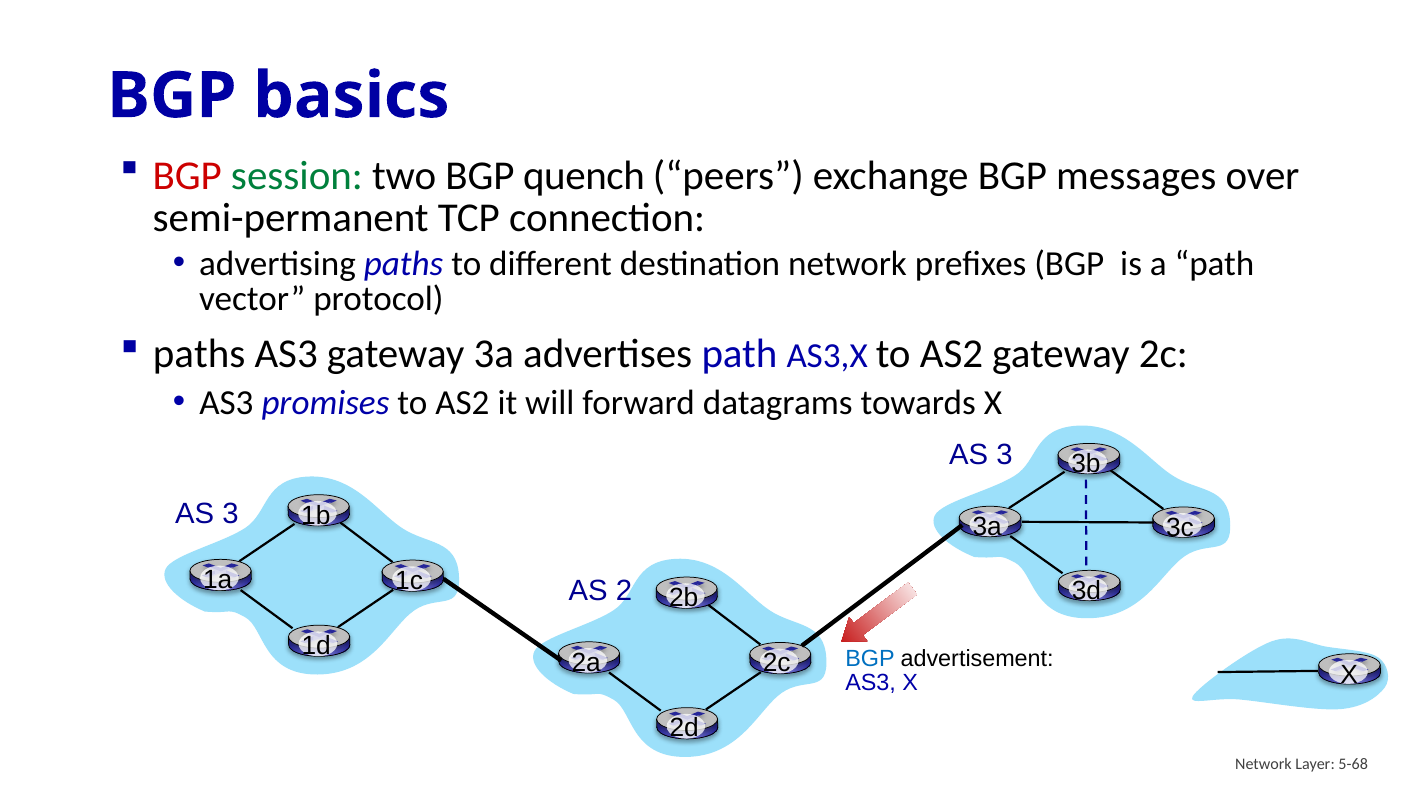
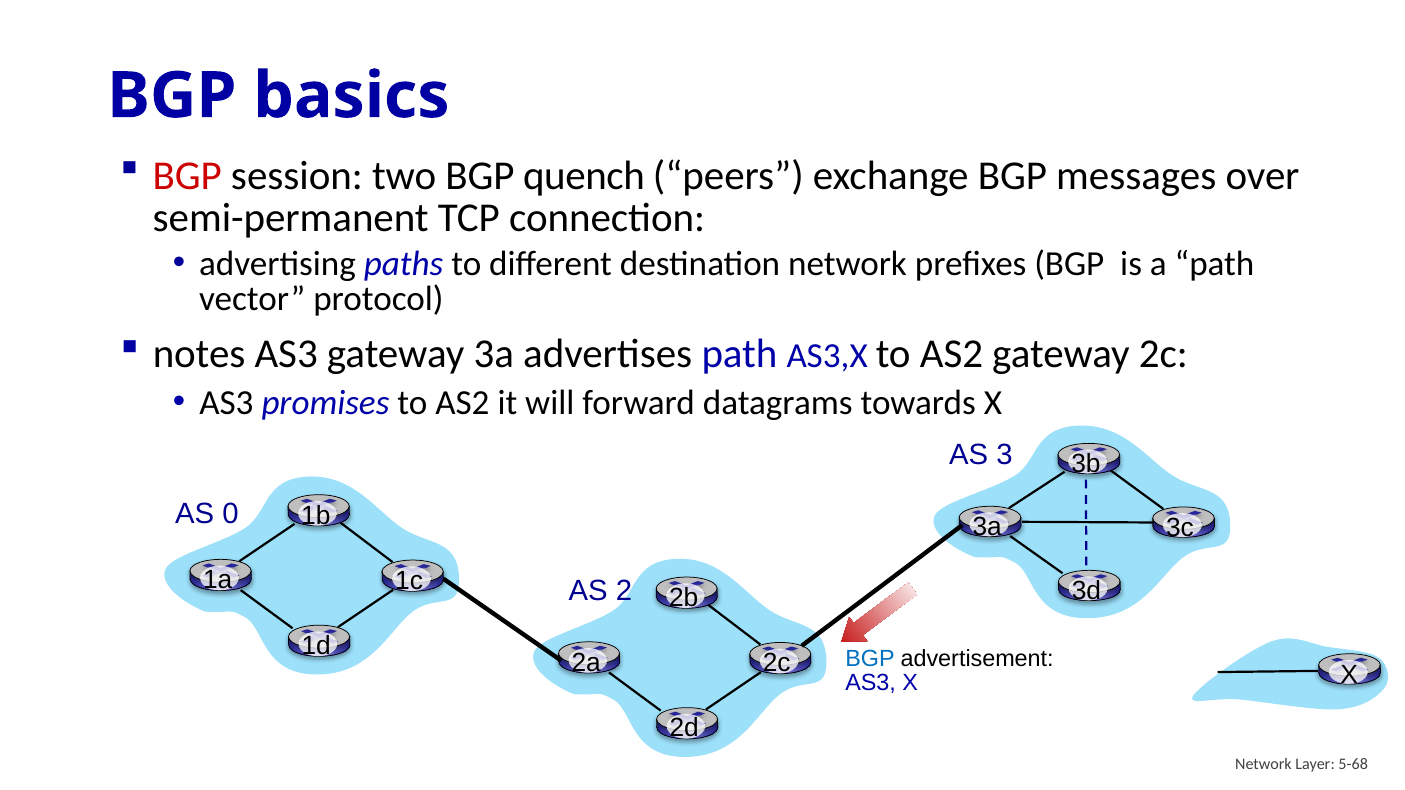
session colour: green -> black
paths at (199, 354): paths -> notes
3 at (231, 514): 3 -> 0
